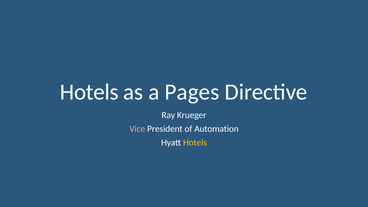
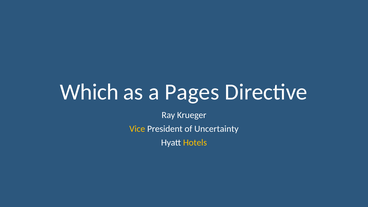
Hotels at (89, 92): Hotels -> Which
Vice colour: pink -> yellow
Automation: Automation -> Uncertainty
